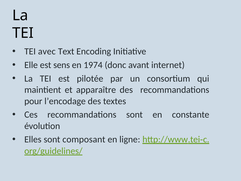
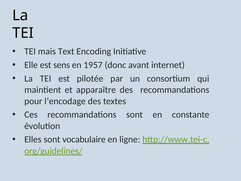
avec: avec -> mais
1974: 1974 -> 1957
composant: composant -> vocabulaire
